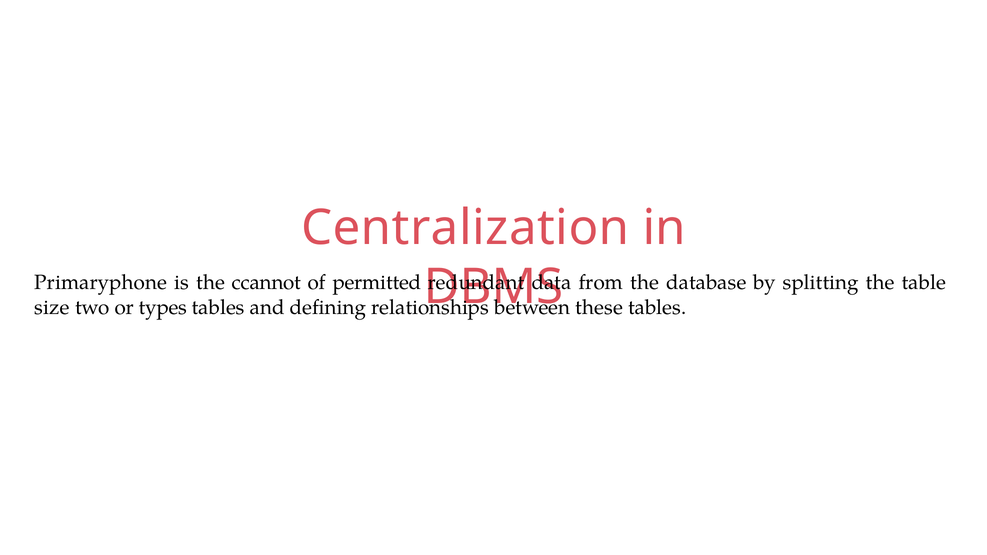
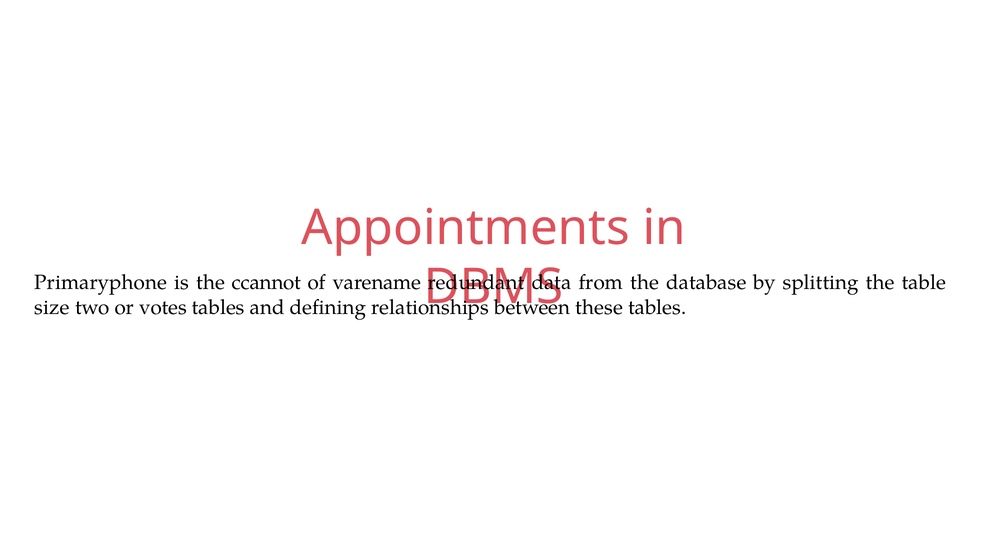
Centralization: Centralization -> Appointments
permitted: permitted -> varename
types: types -> votes
